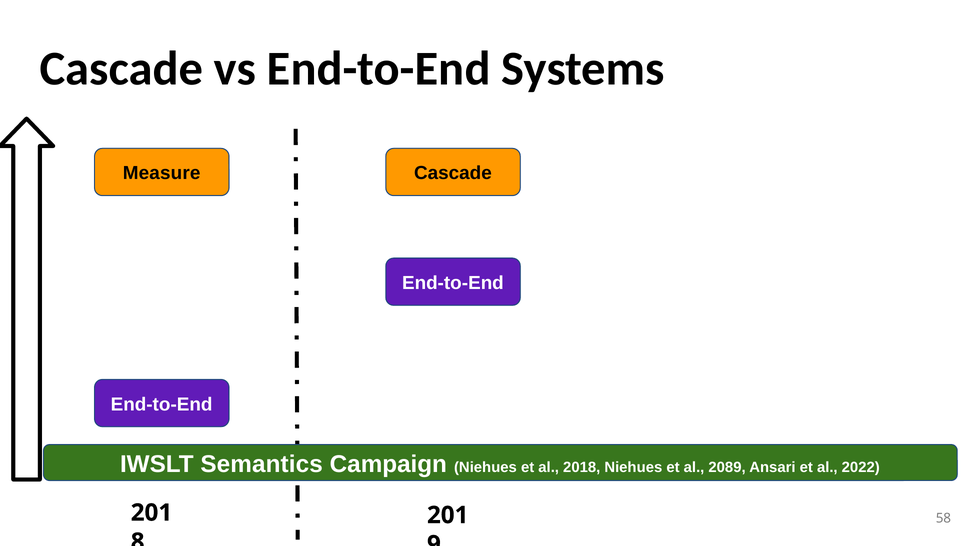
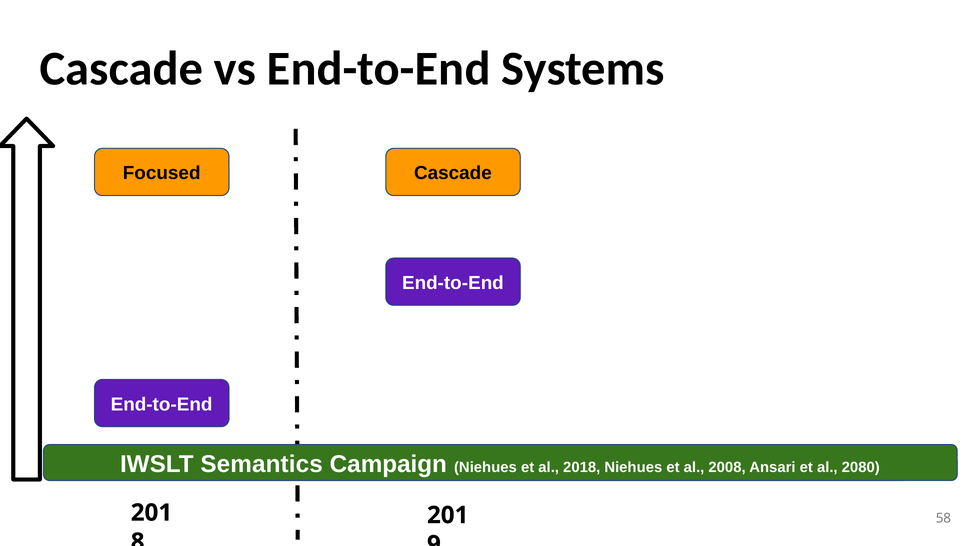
Measure: Measure -> Focused
2089: 2089 -> 2008
2022: 2022 -> 2080
